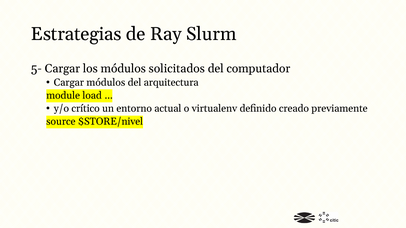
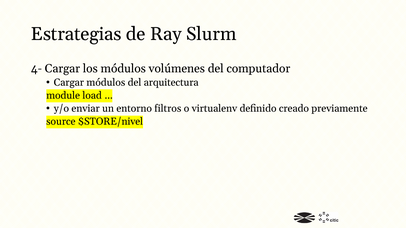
5-: 5- -> 4-
solicitados: solicitados -> volúmenes
crítico: crítico -> enviar
actual: actual -> filtros
